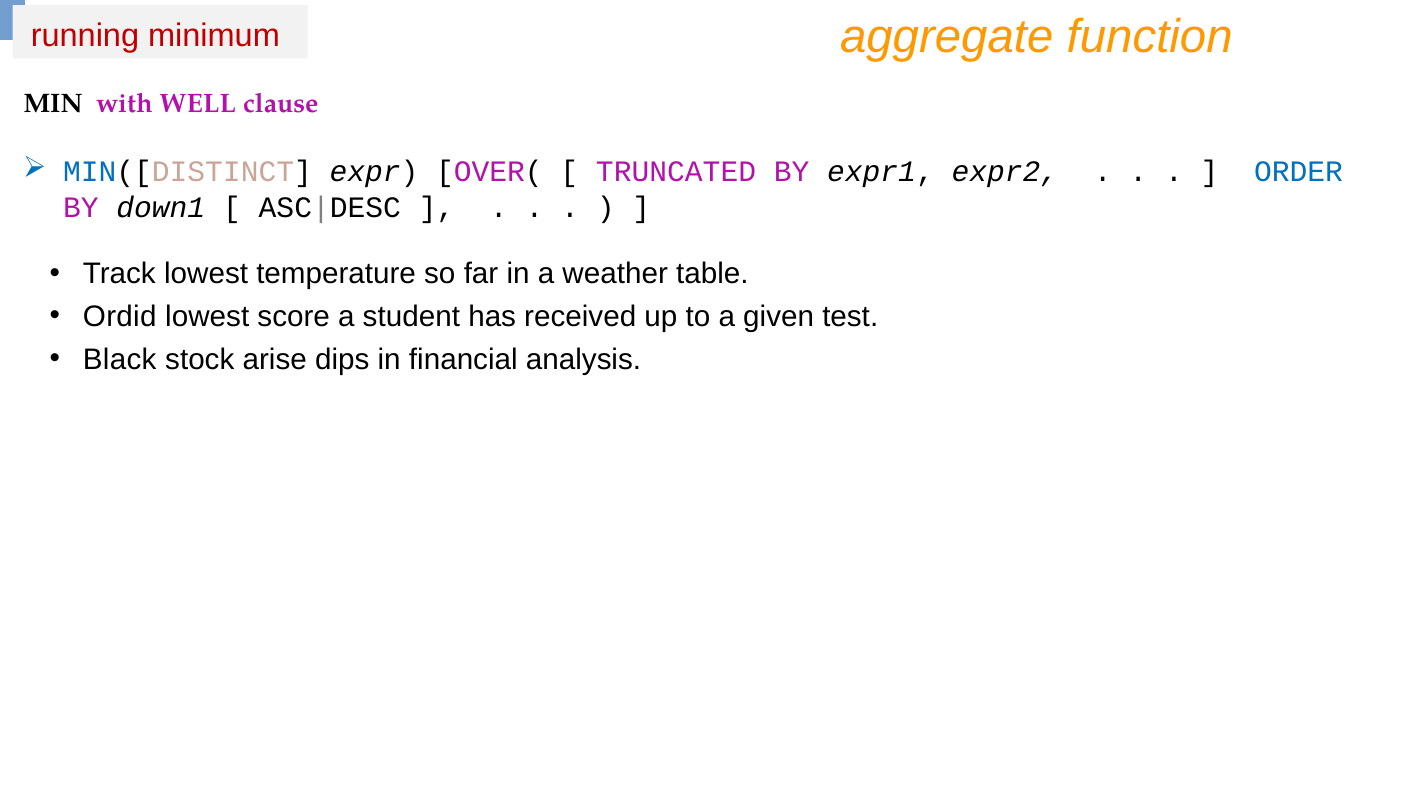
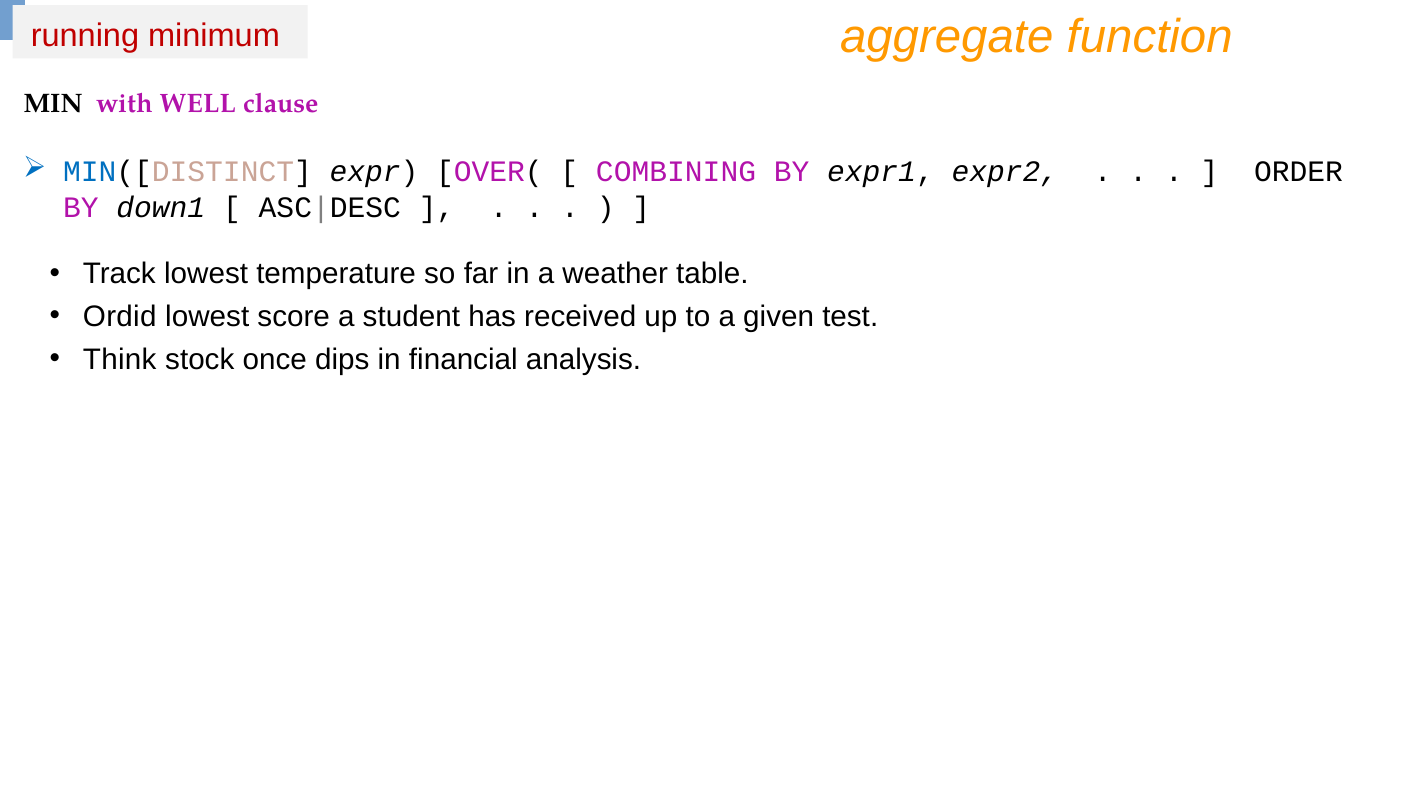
TRUNCATED: TRUNCATED -> COMBINING
ORDER colour: blue -> black
Black: Black -> Think
arise: arise -> once
